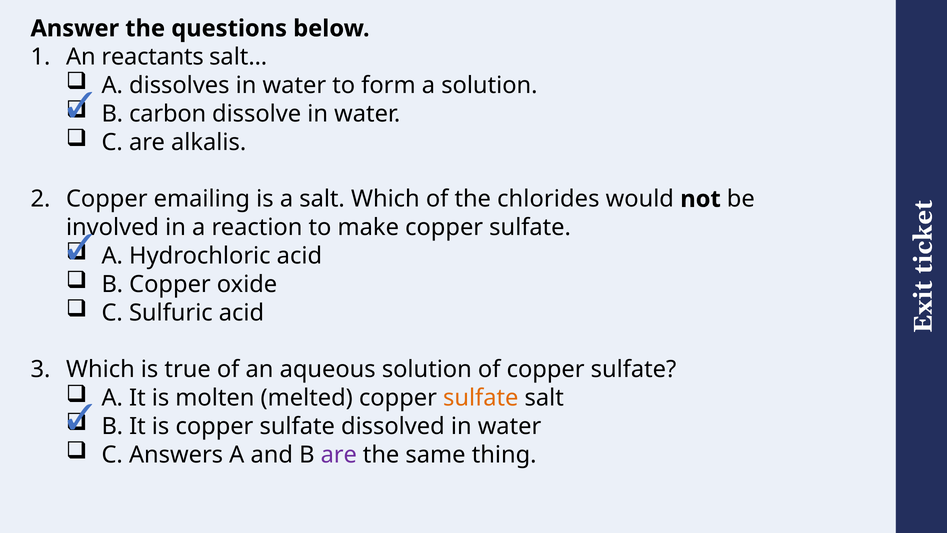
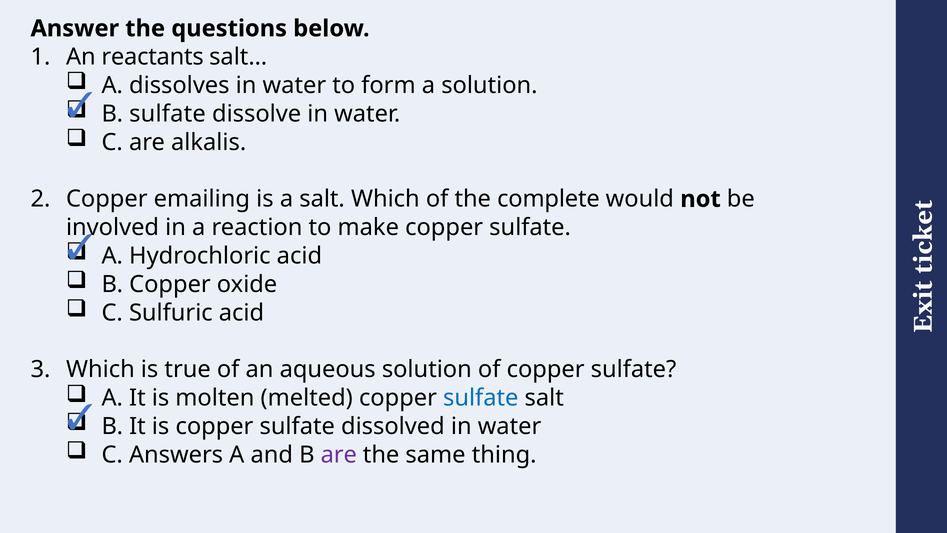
B carbon: carbon -> sulfate
chlorides: chlorides -> complete
sulfate at (481, 398) colour: orange -> blue
